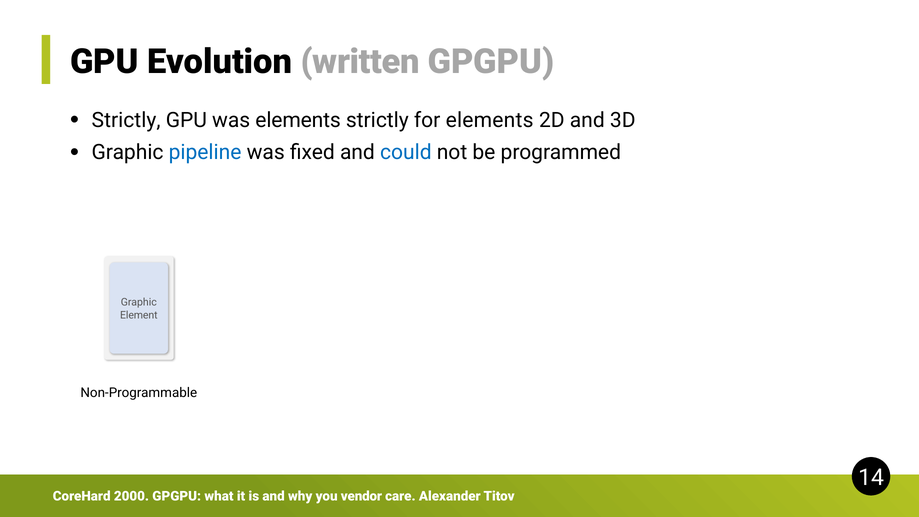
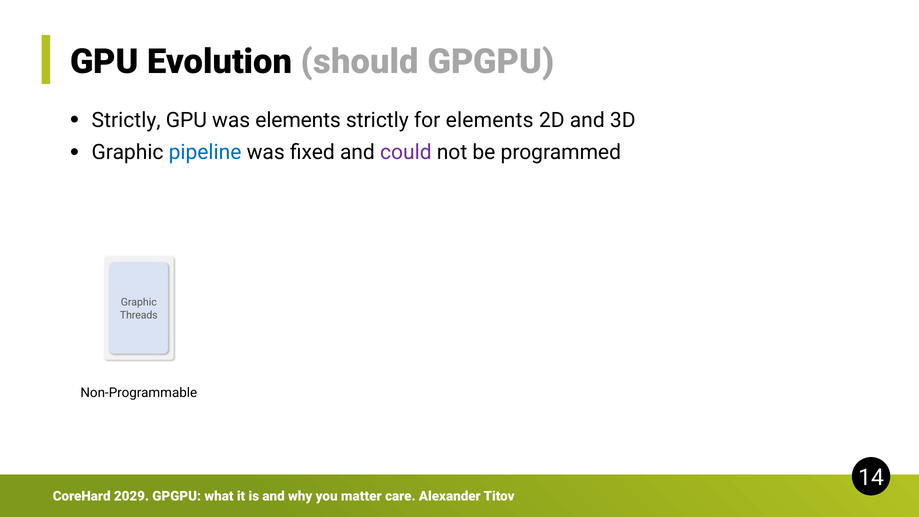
written: written -> should
could colour: blue -> purple
Element: Element -> Threads
2000: 2000 -> 2029
vendor: vendor -> matter
